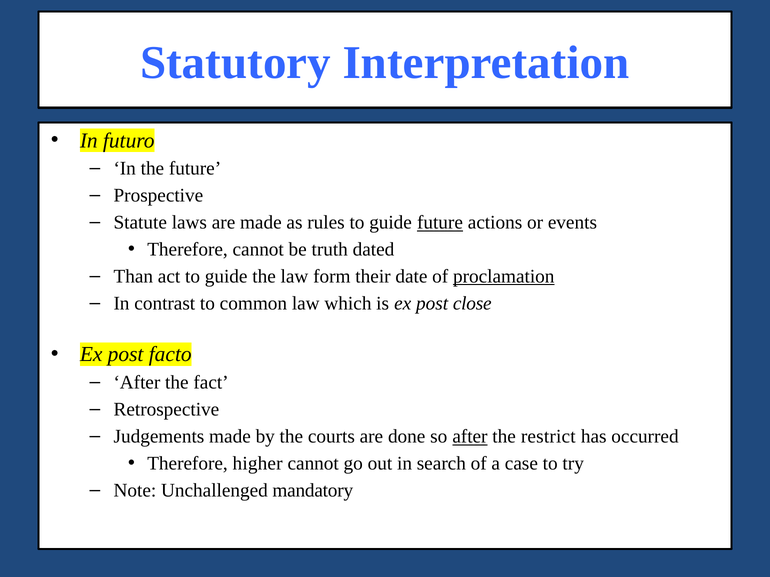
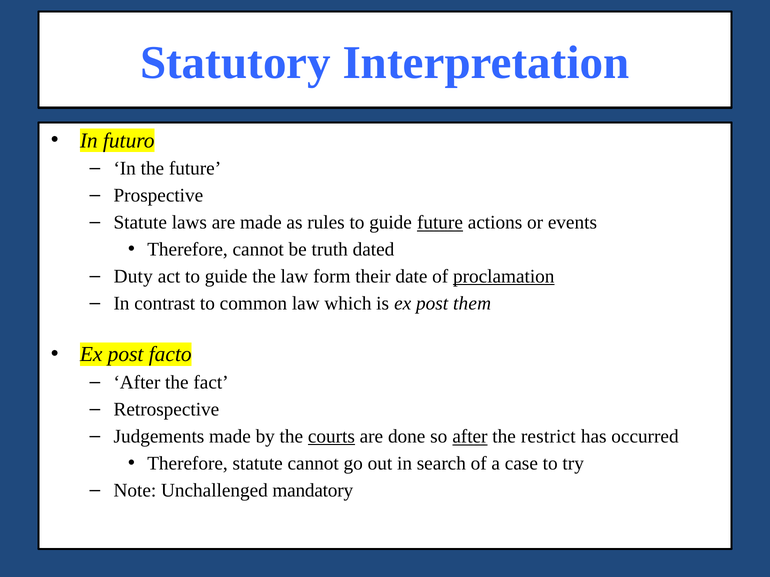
Than: Than -> Duty
close: close -> them
courts underline: none -> present
Therefore higher: higher -> statute
